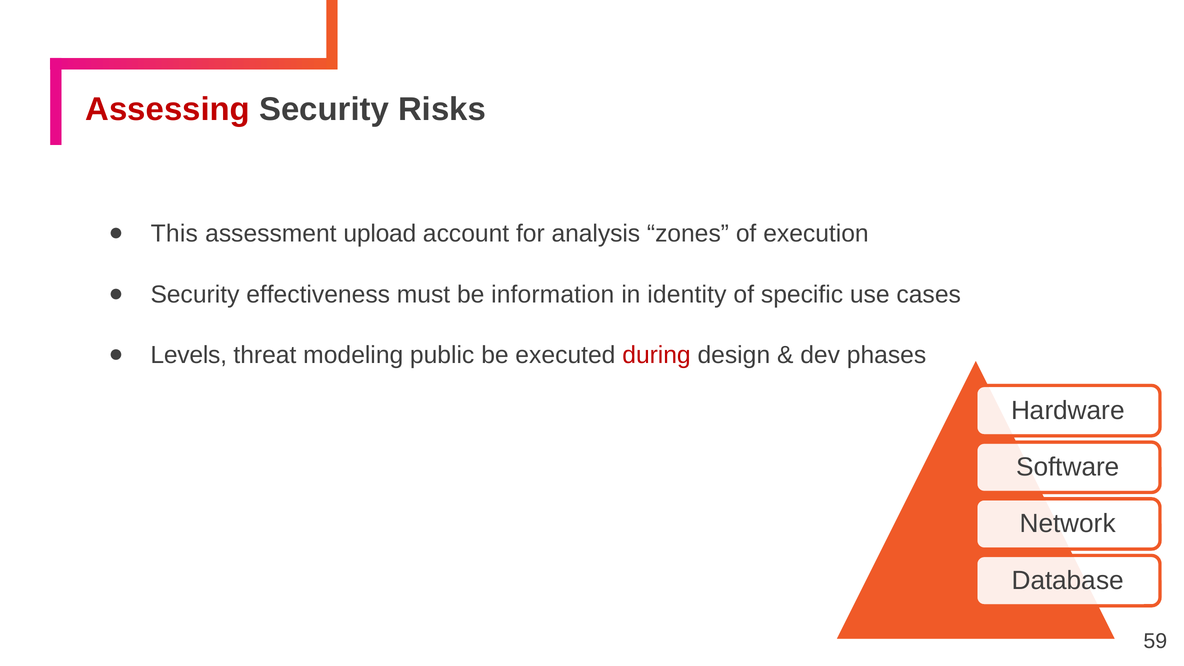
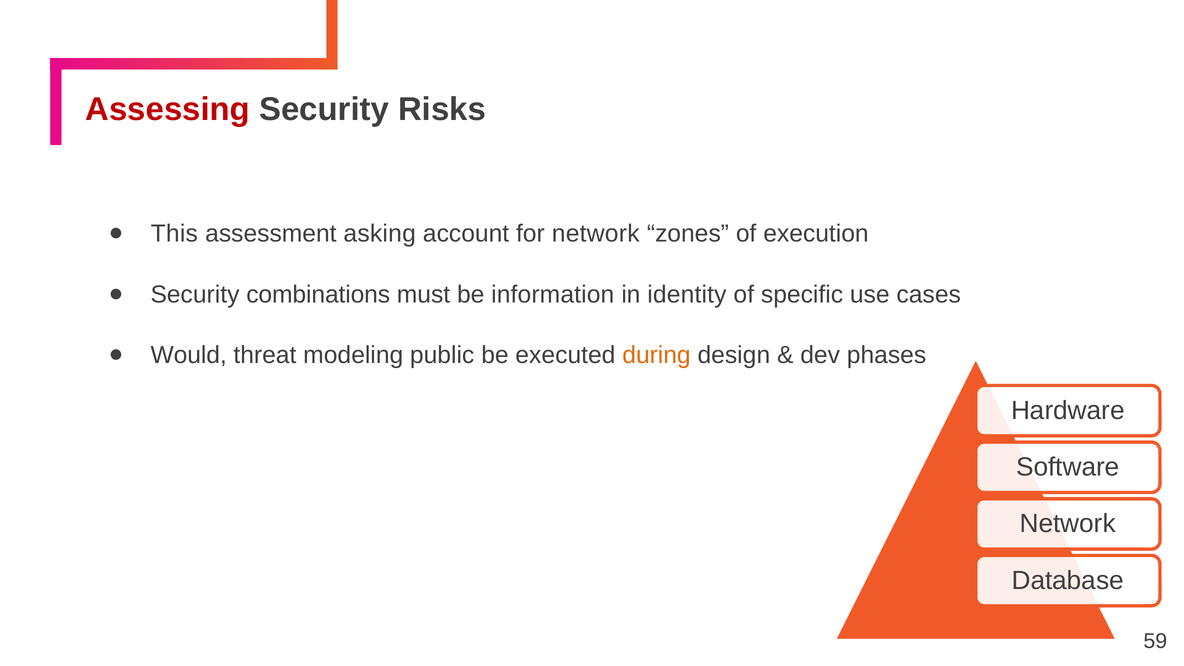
upload: upload -> asking
for analysis: analysis -> network
effectiveness: effectiveness -> combinations
Levels: Levels -> Would
during colour: red -> orange
